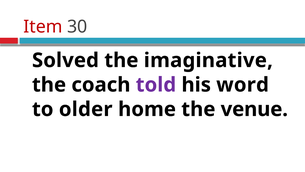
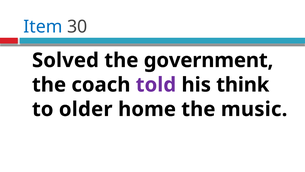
Item colour: red -> blue
imaginative: imaginative -> government
word: word -> think
venue: venue -> music
